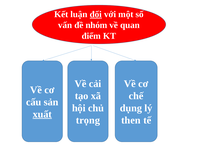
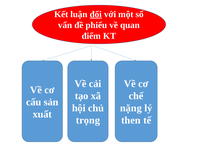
nhóm: nhóm -> phiếu
dụng: dụng -> nặng
xuất underline: present -> none
